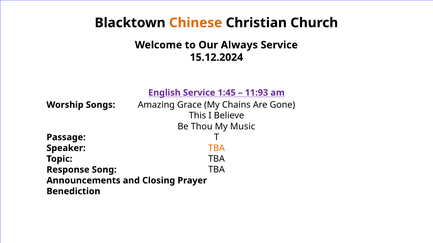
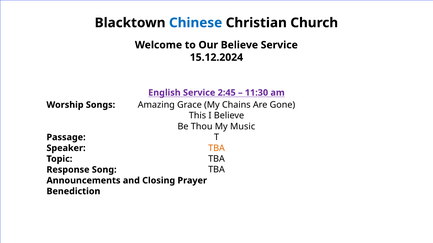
Chinese colour: orange -> blue
Our Always: Always -> Believe
1:45: 1:45 -> 2:45
11:93: 11:93 -> 11:30
